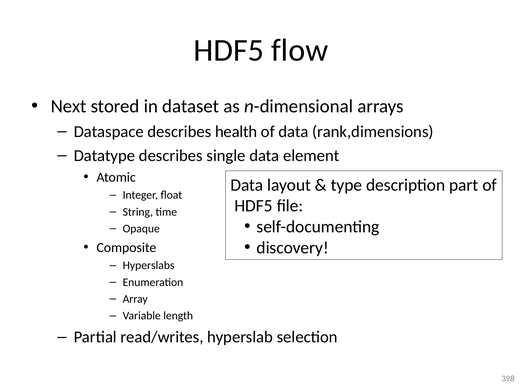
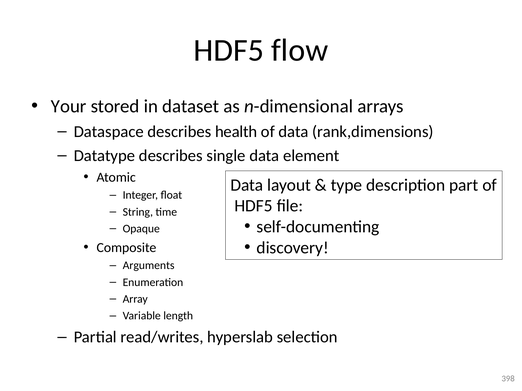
Next: Next -> Your
Hyperslabs: Hyperslabs -> Arguments
